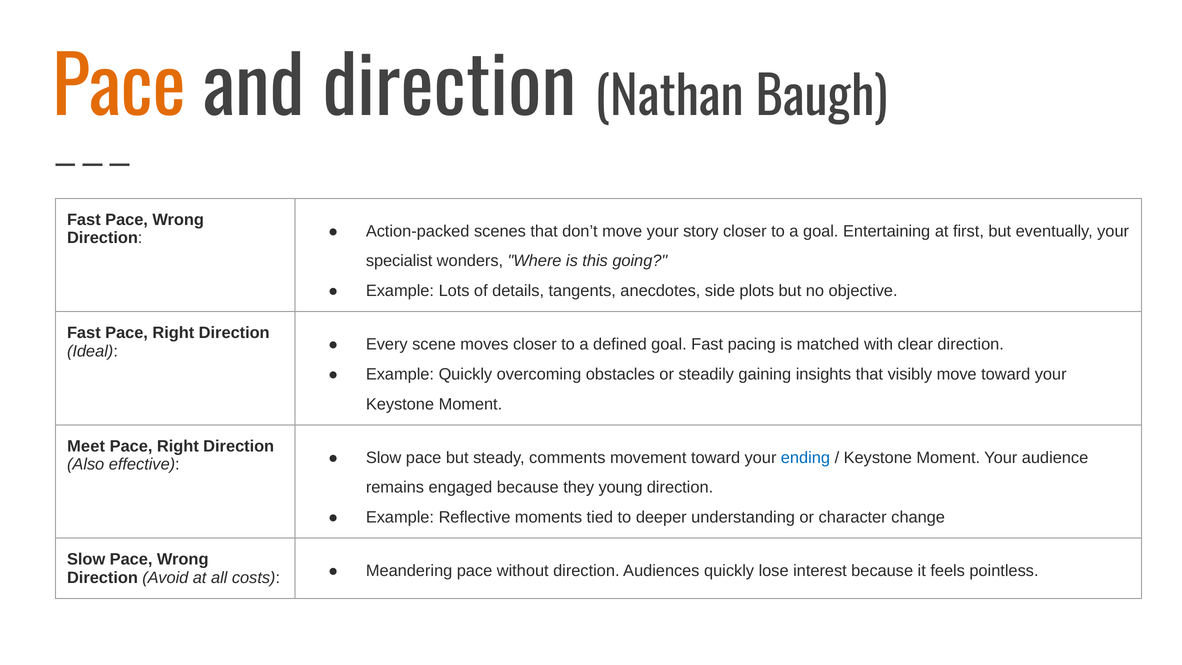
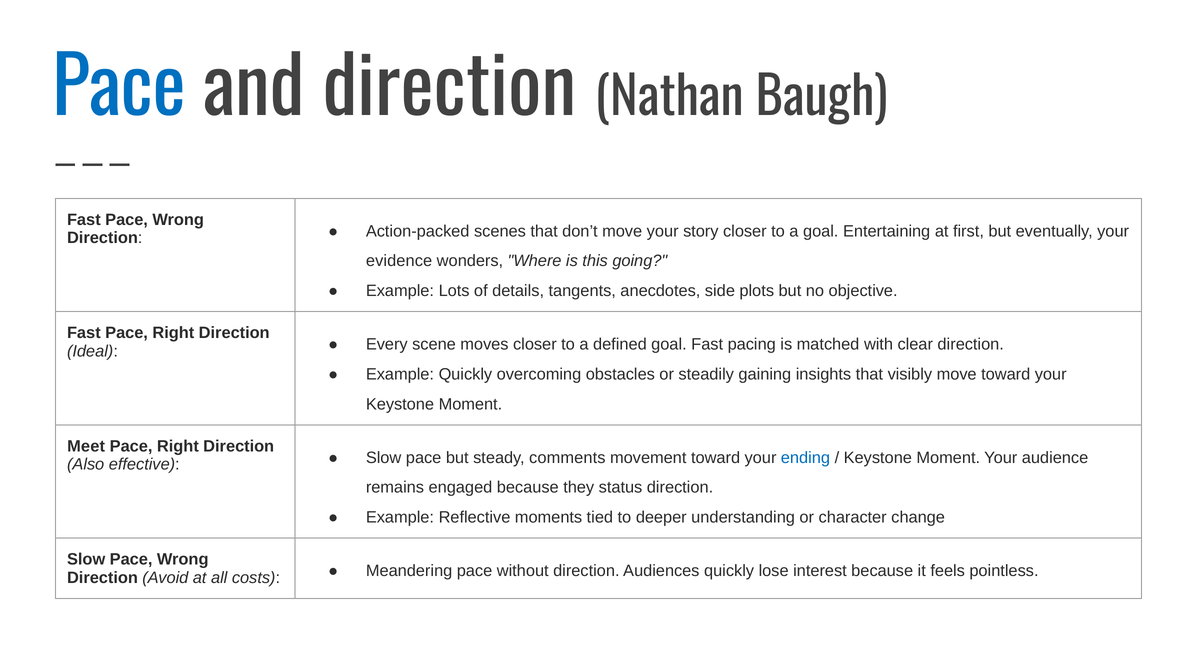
Pace at (119, 89) colour: orange -> blue
specialist: specialist -> evidence
young: young -> status
